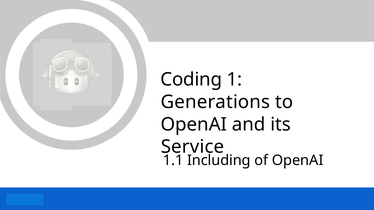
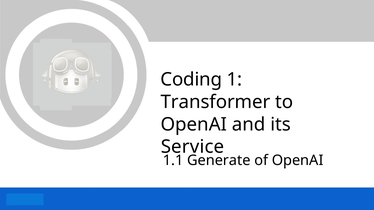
Generations: Generations -> Transformer
Including: Including -> Generate
